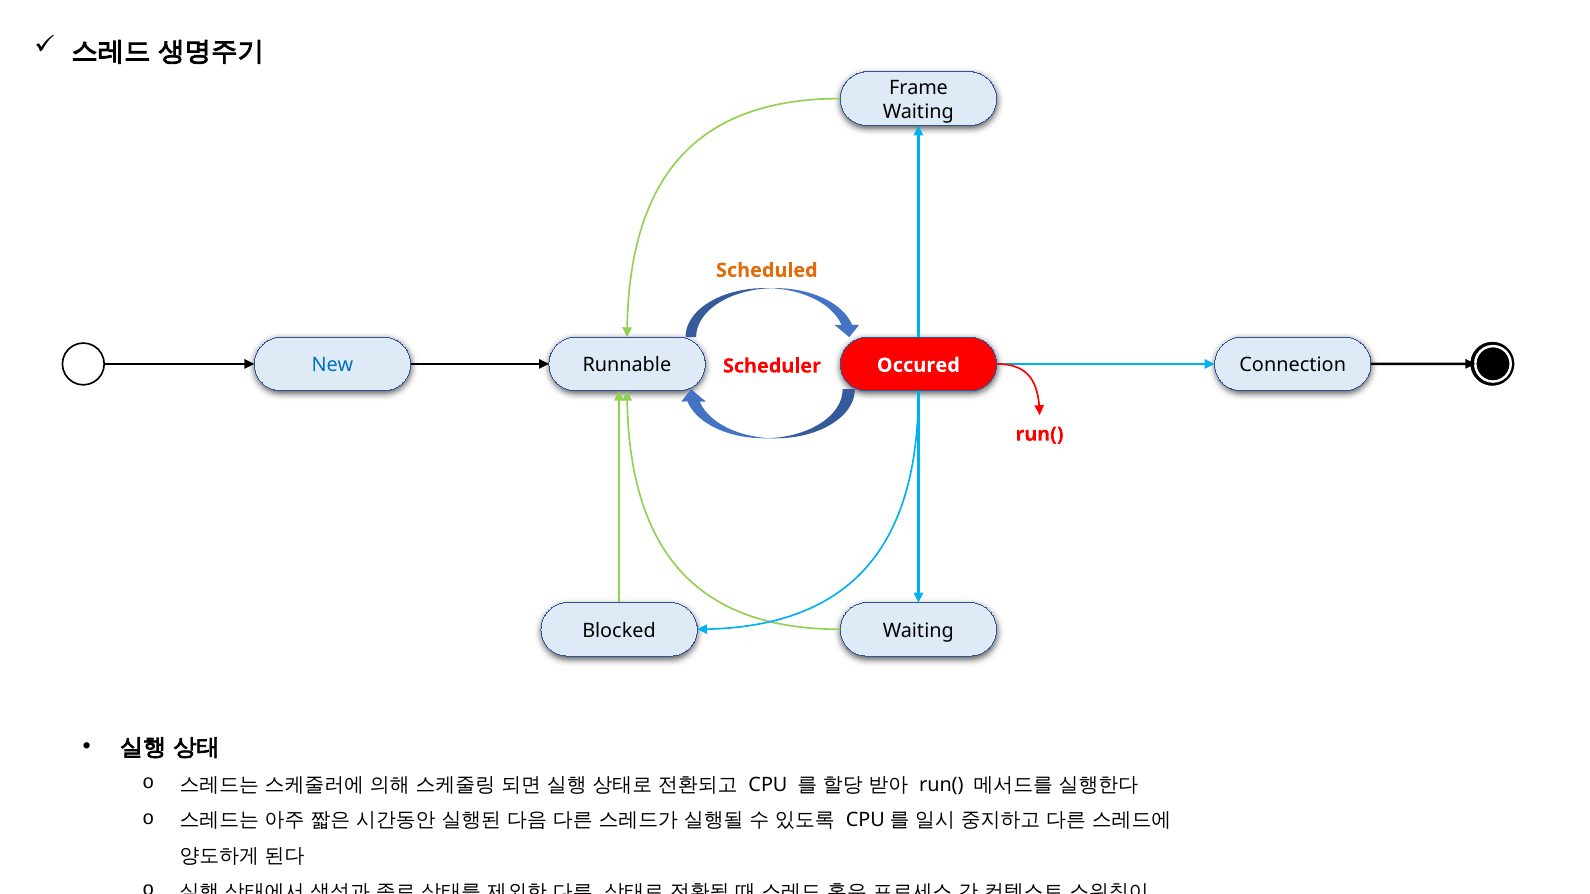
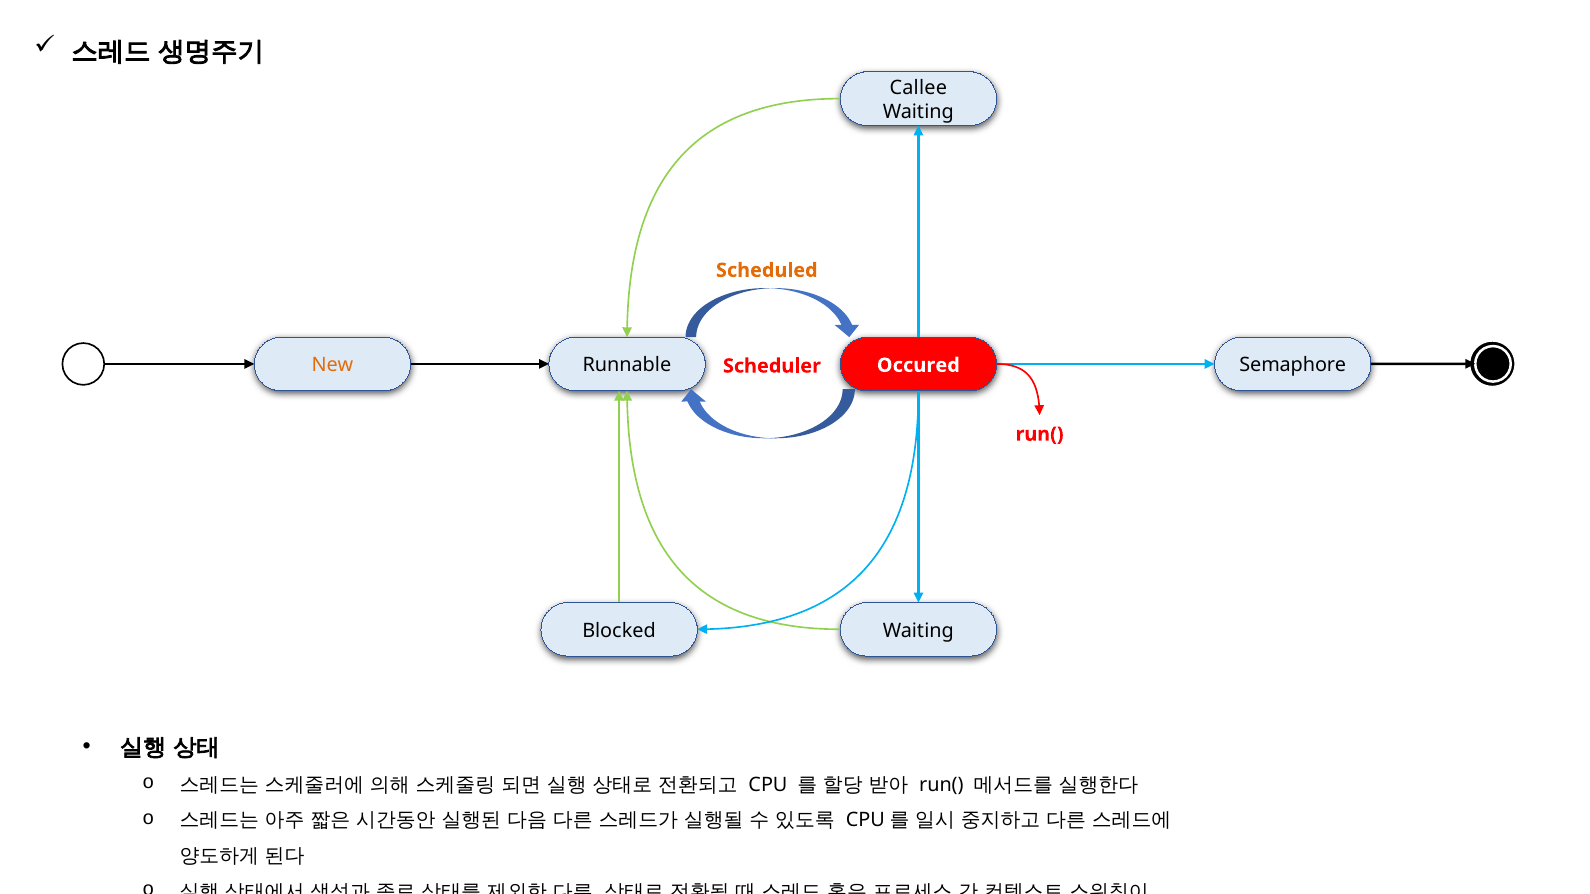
Frame: Frame -> Callee
New colour: blue -> orange
Connection: Connection -> Semaphore
